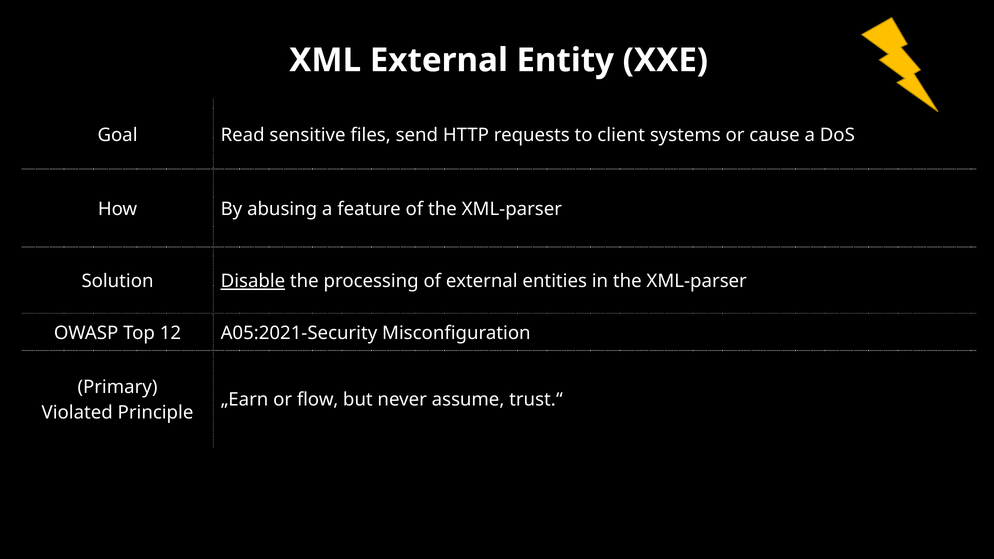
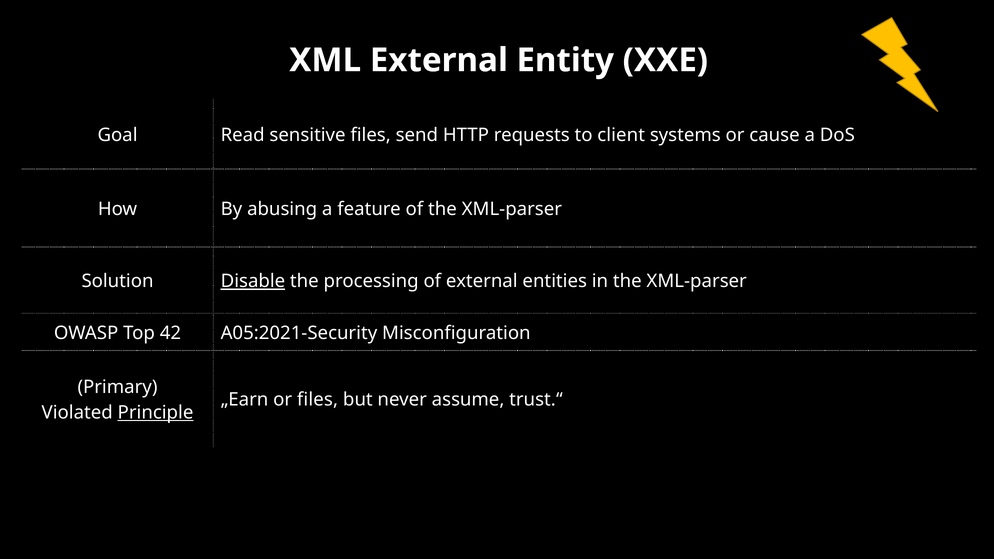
12: 12 -> 42
or flow: flow -> files
Principle underline: none -> present
